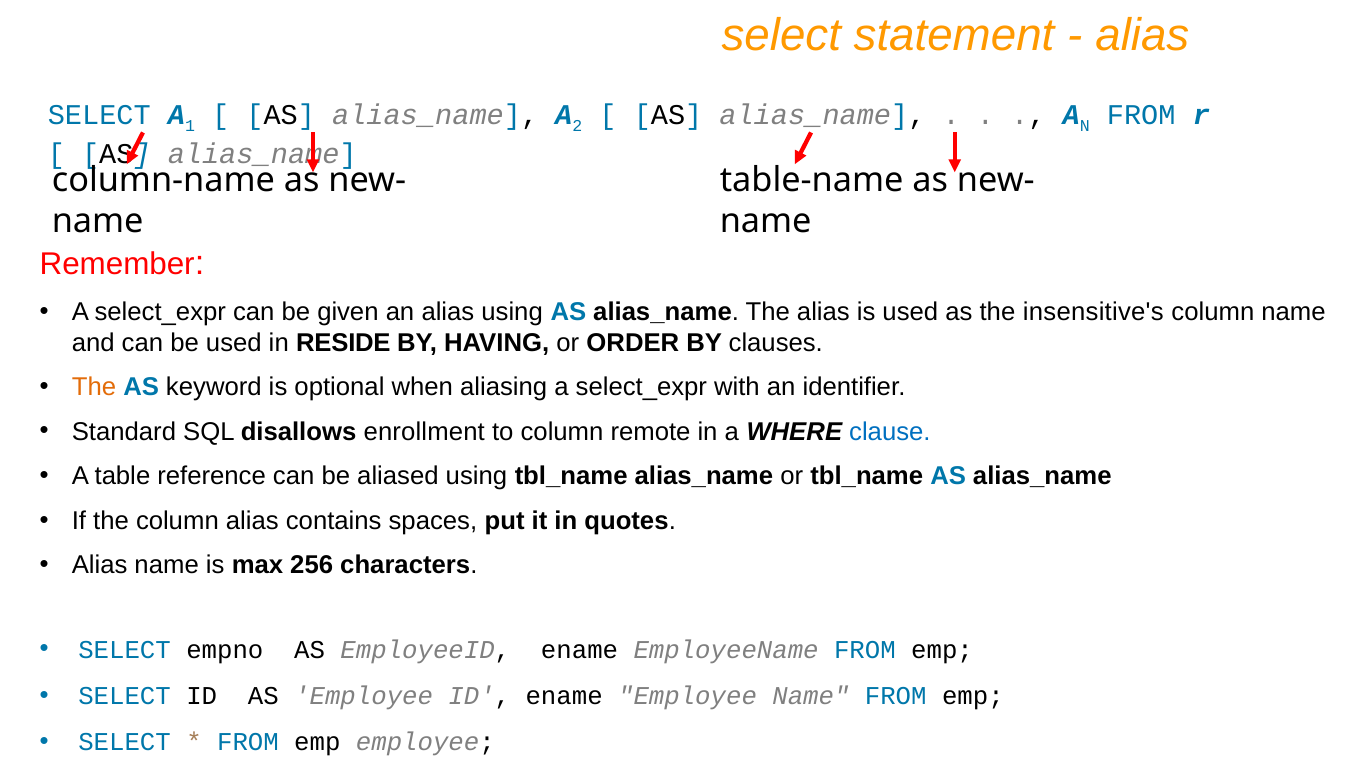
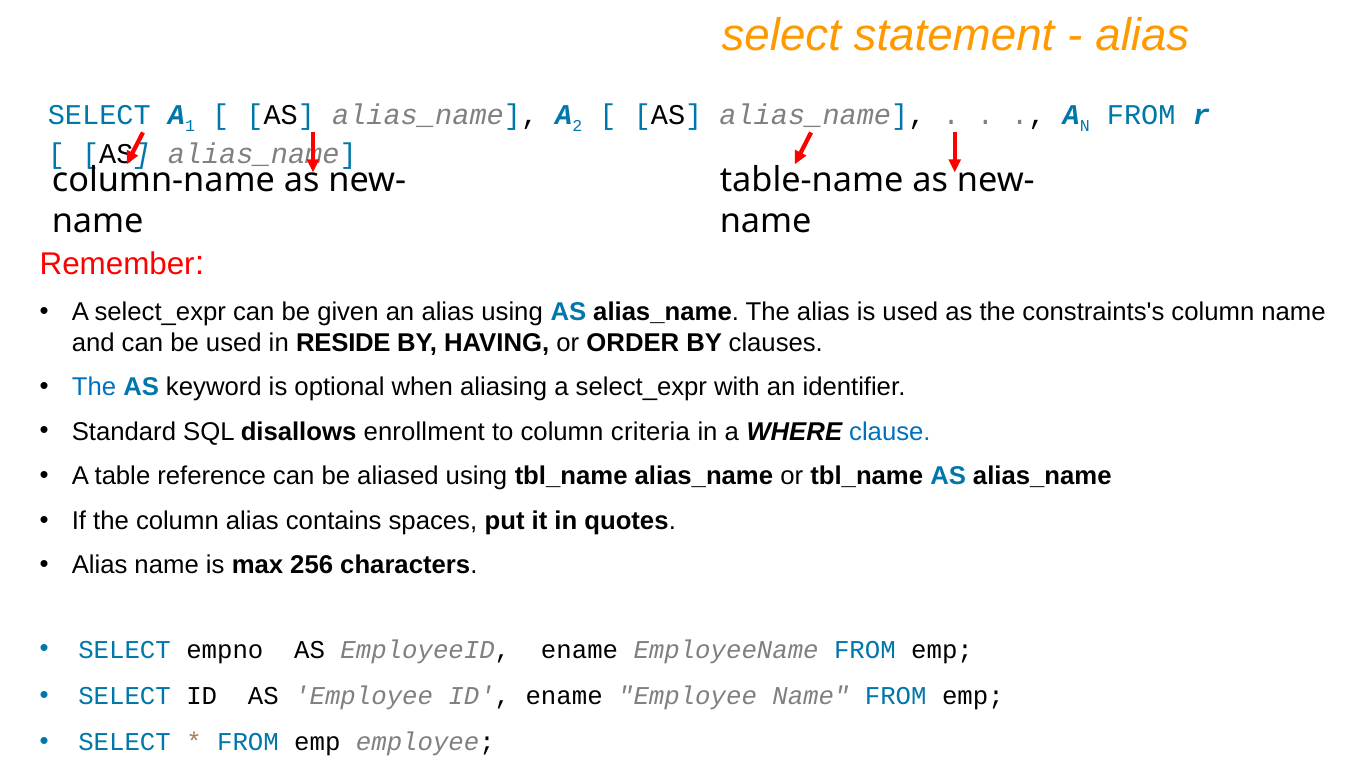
insensitive's: insensitive's -> constraints's
The at (94, 387) colour: orange -> blue
remote: remote -> criteria
